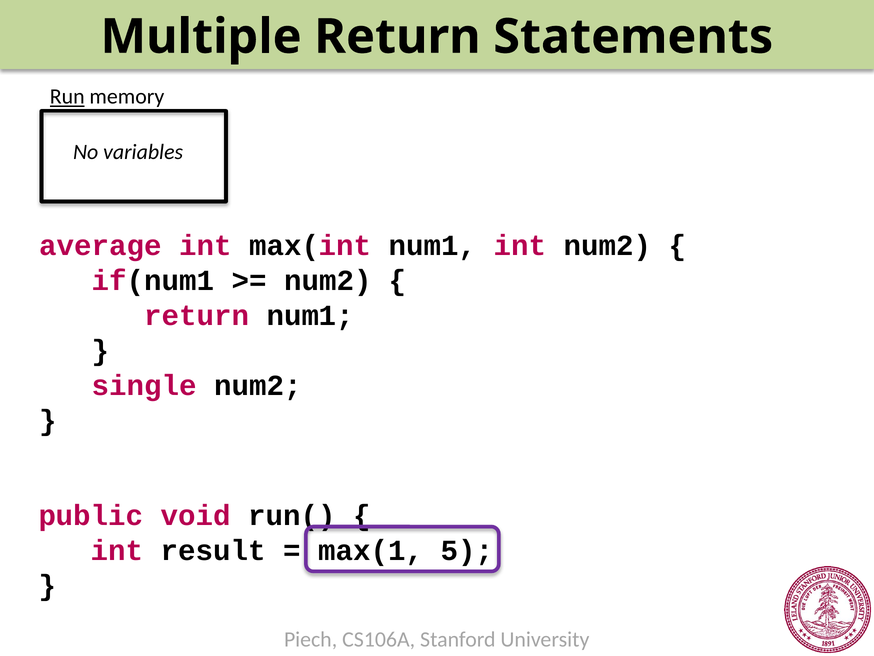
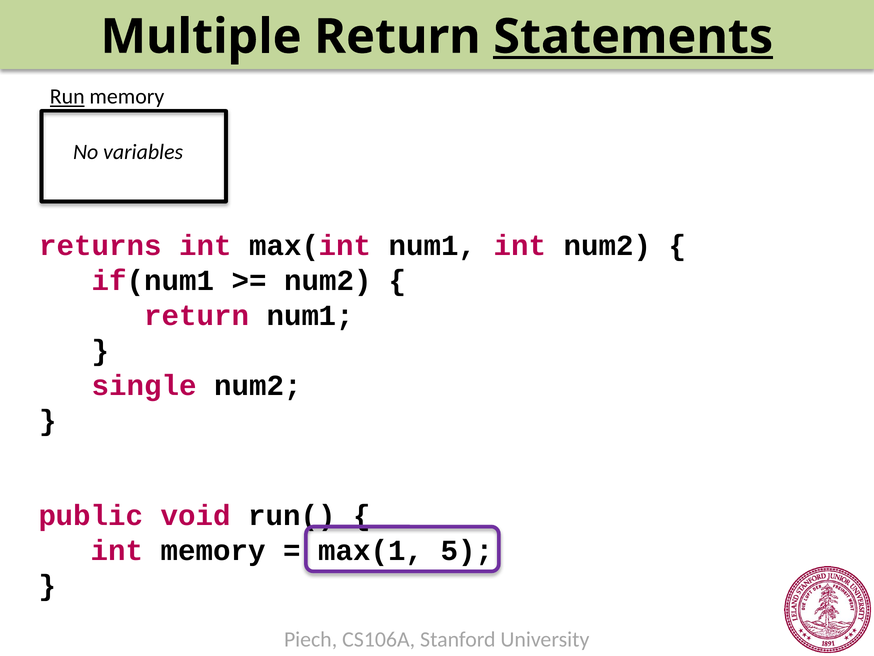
Statements underline: none -> present
average: average -> returns
int result: result -> memory
